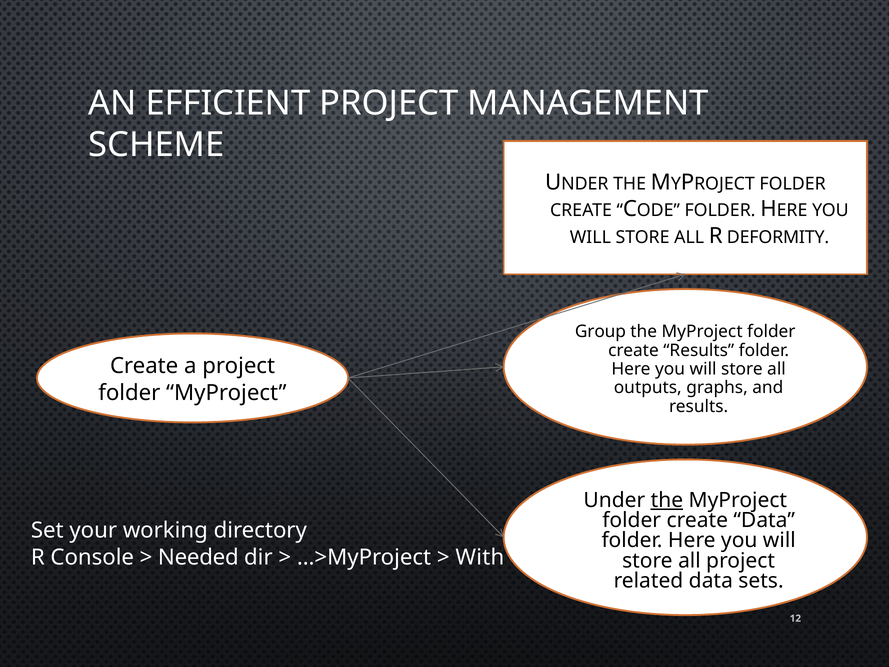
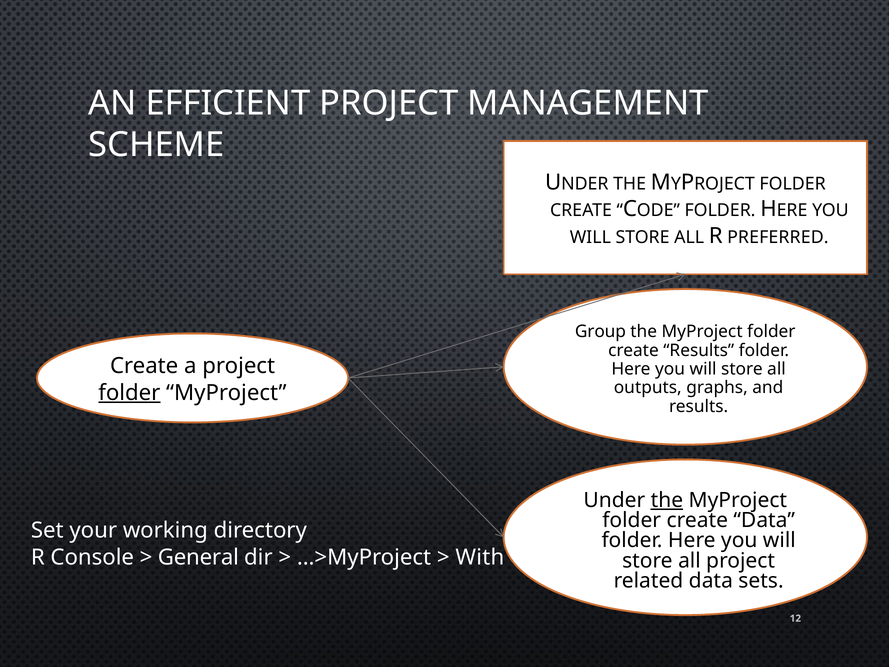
DEFORMITY: DEFORMITY -> PREFERRED
folder at (129, 393) underline: none -> present
Needed: Needed -> General
